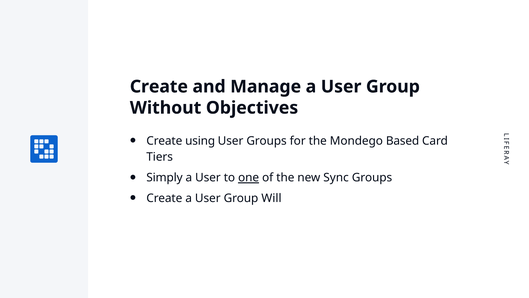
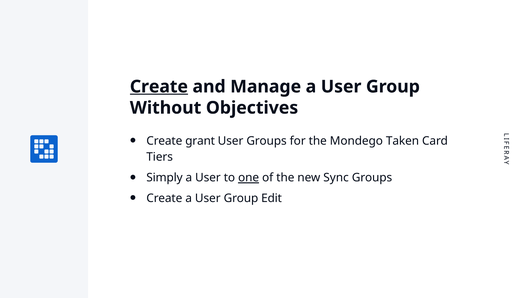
Create at (159, 87) underline: none -> present
using: using -> grant
Based: Based -> Taken
Will: Will -> Edit
